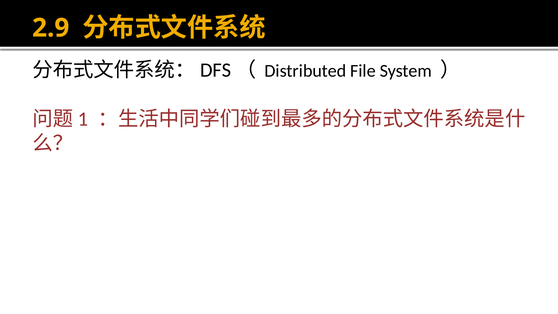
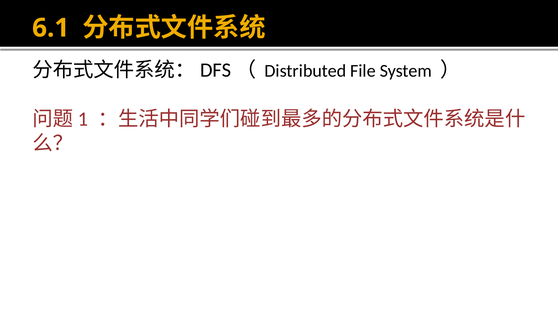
2.9: 2.9 -> 6.1
